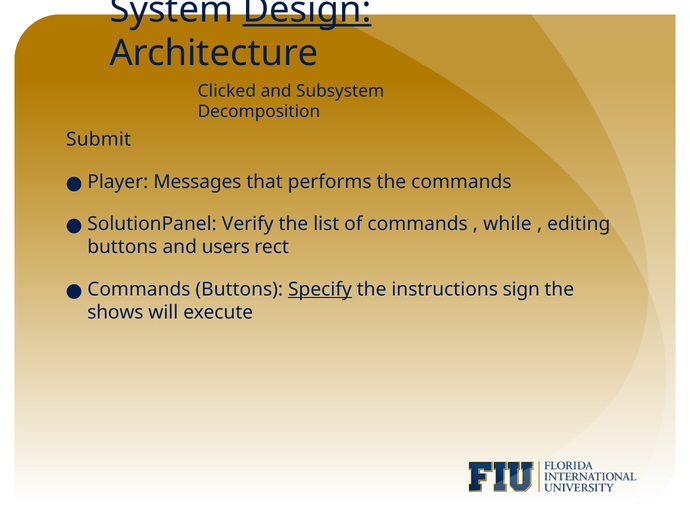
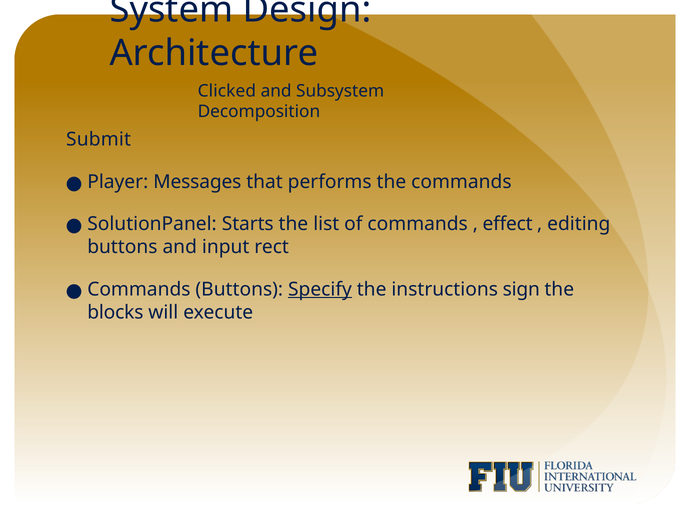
Design underline: present -> none
Verify: Verify -> Starts
while: while -> effect
users: users -> input
shows: shows -> blocks
